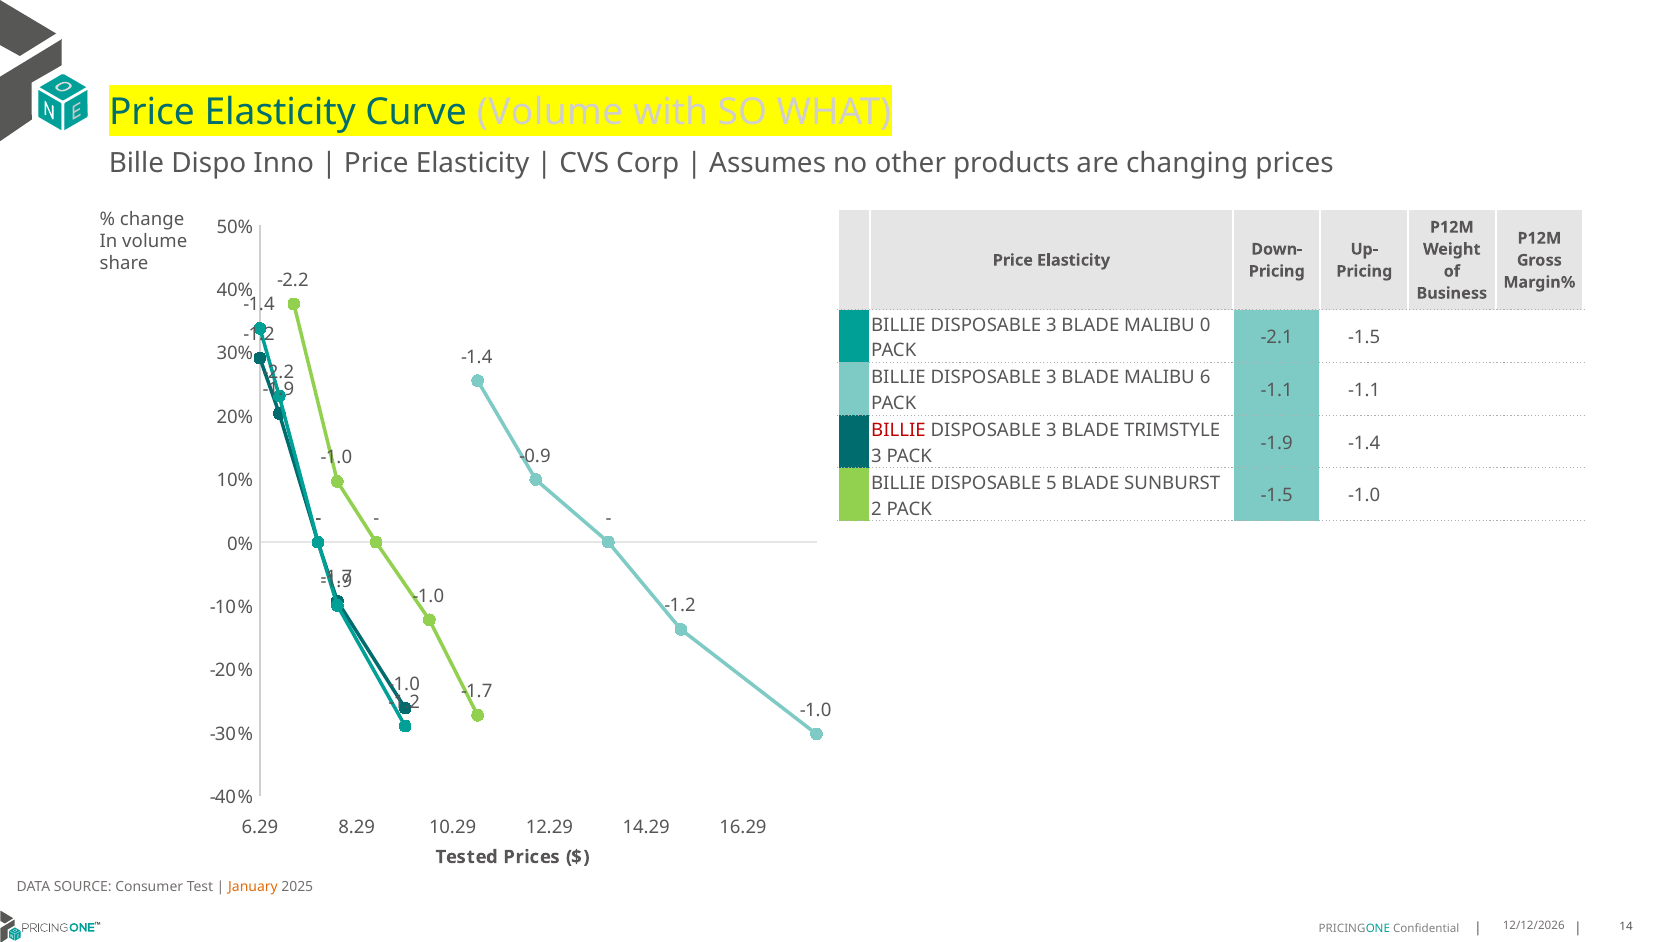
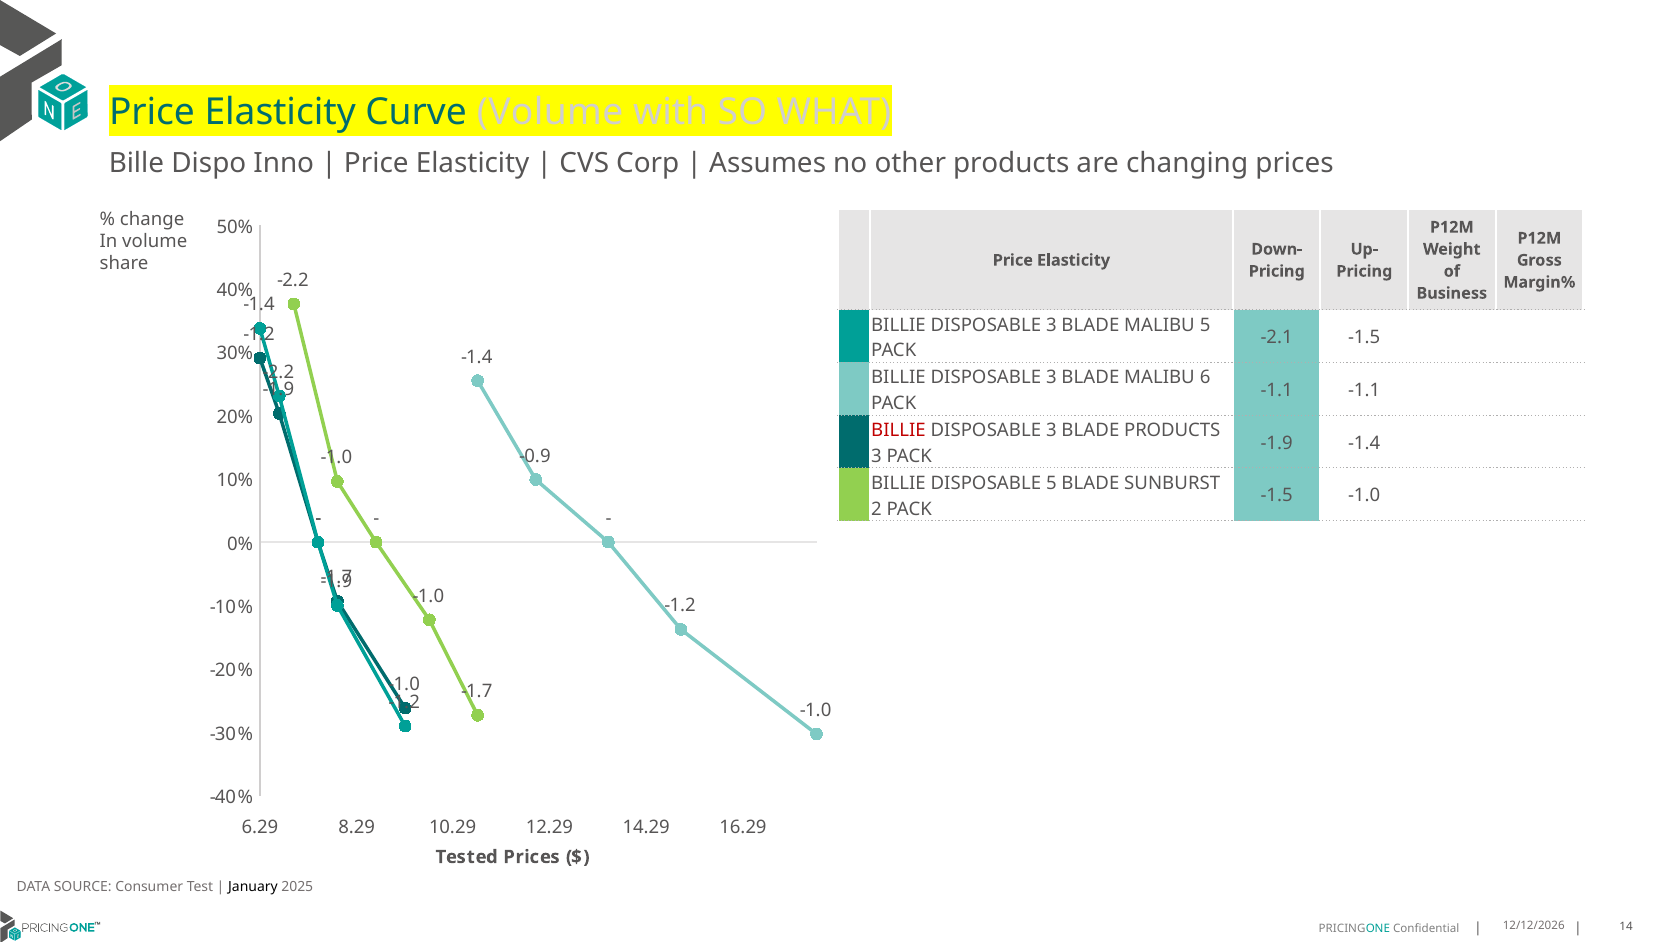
MALIBU 0: 0 -> 5
BLADE TRIMSTYLE: TRIMSTYLE -> PRODUCTS
January colour: orange -> black
